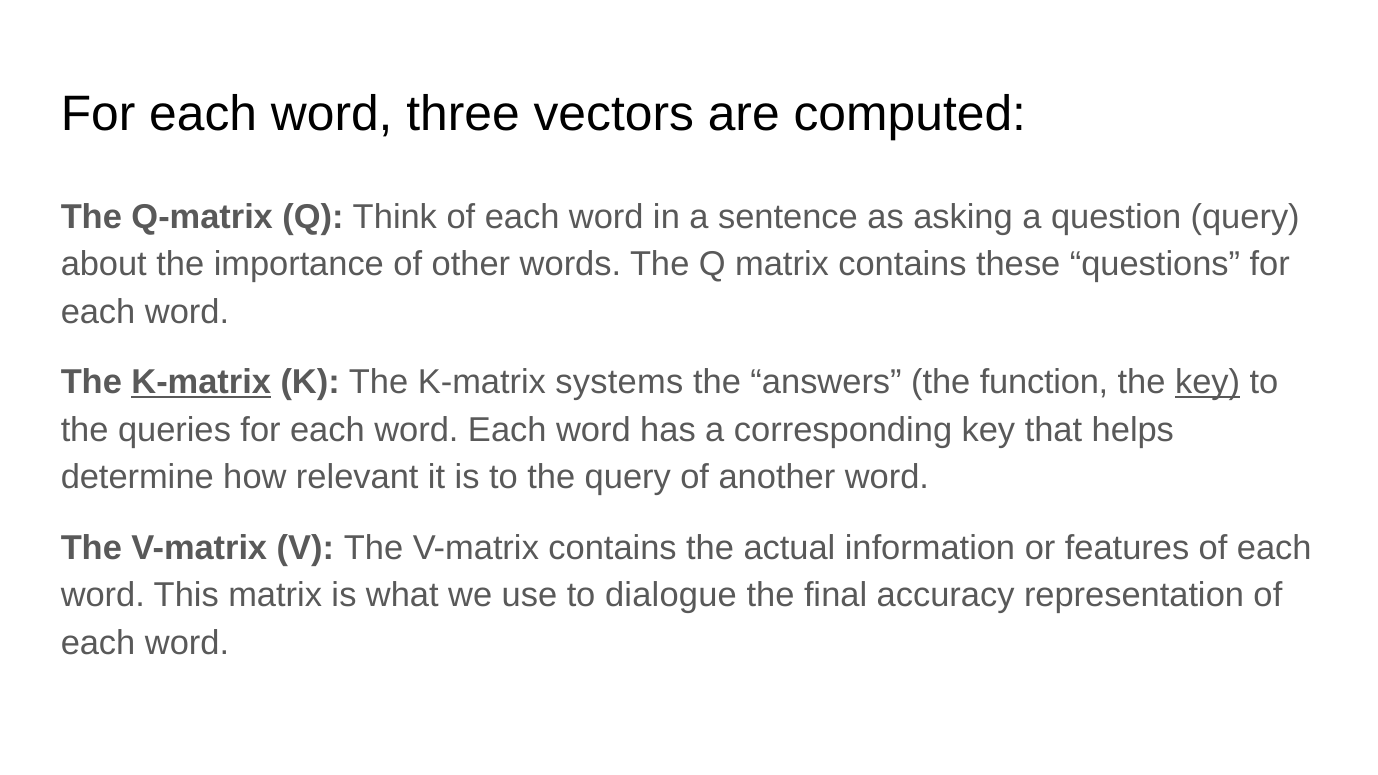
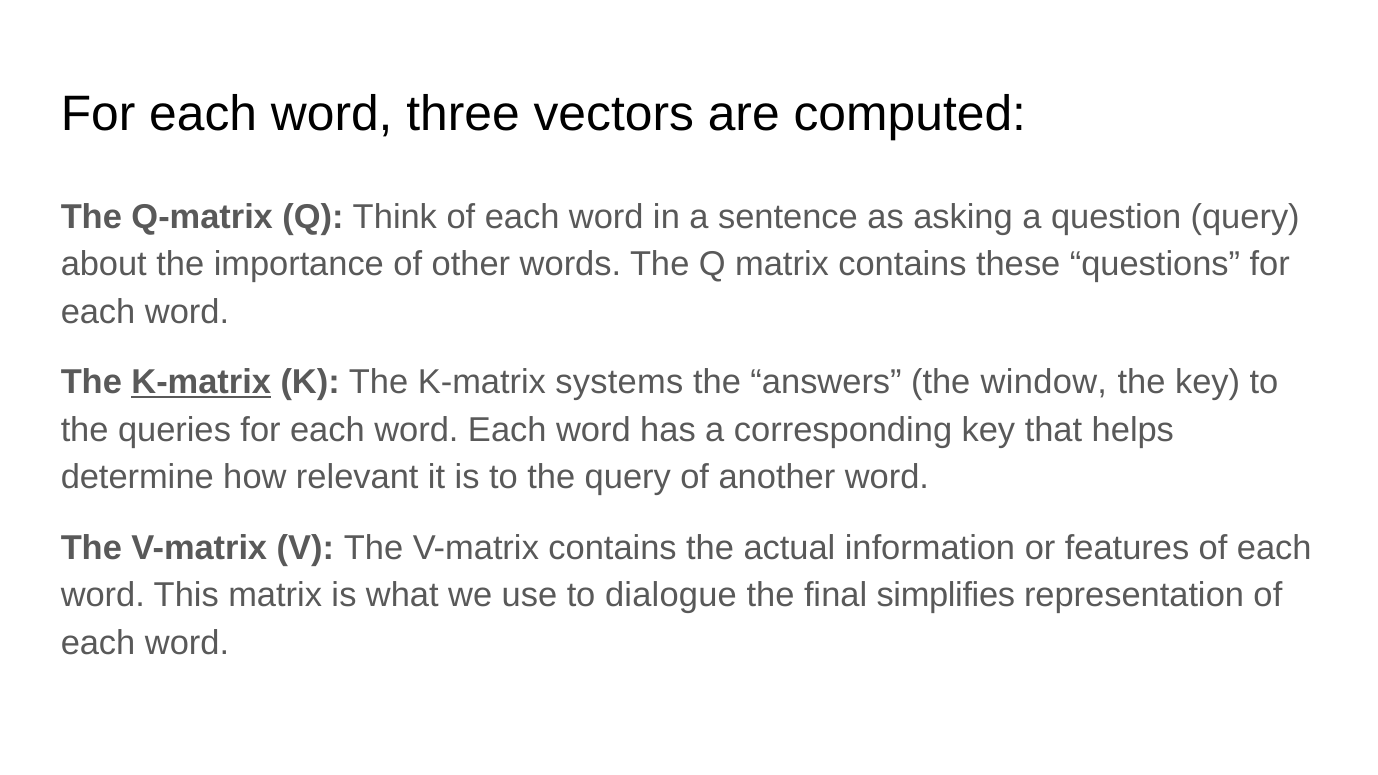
function: function -> window
key at (1208, 382) underline: present -> none
accuracy: accuracy -> simplifies
